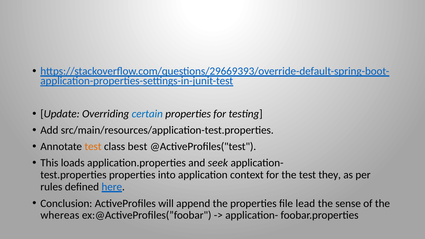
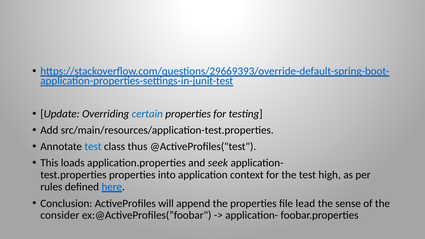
test at (93, 147) colour: orange -> blue
best: best -> thus
they: they -> high
whereas: whereas -> consider
